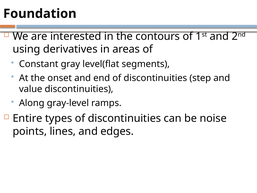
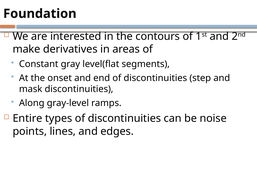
using: using -> make
value: value -> mask
